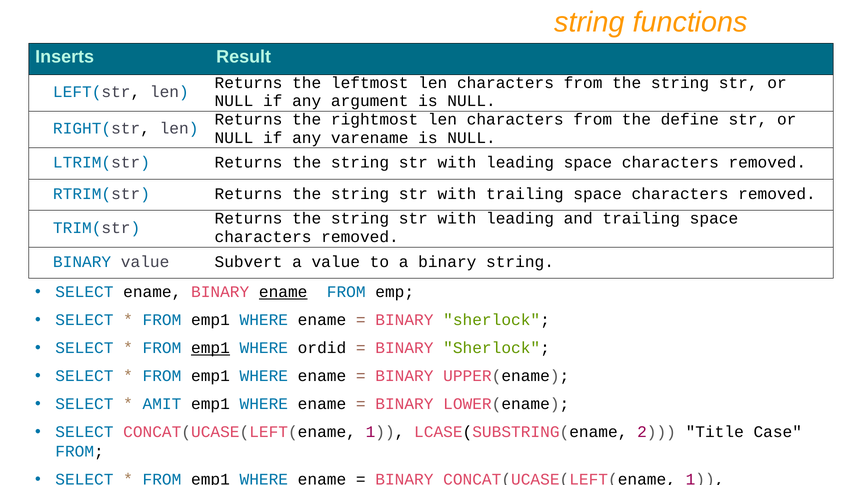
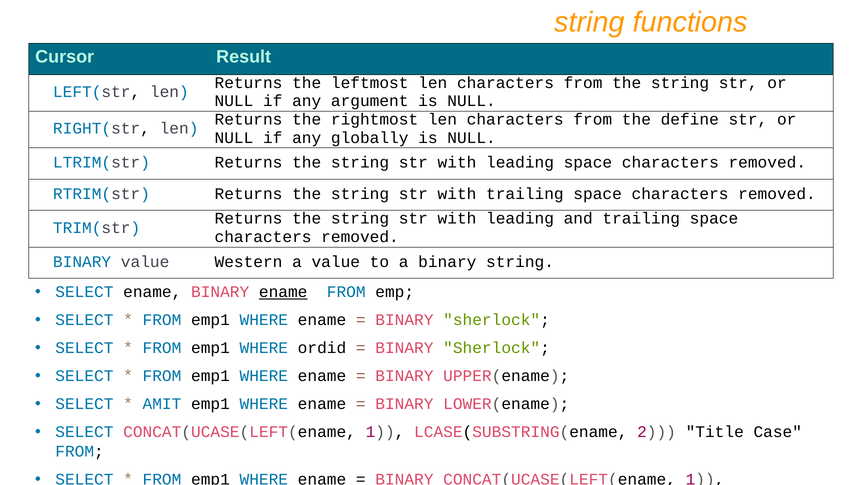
Inserts: Inserts -> Cursor
varename: varename -> globally
Subvert: Subvert -> Western
emp1 at (210, 348) underline: present -> none
